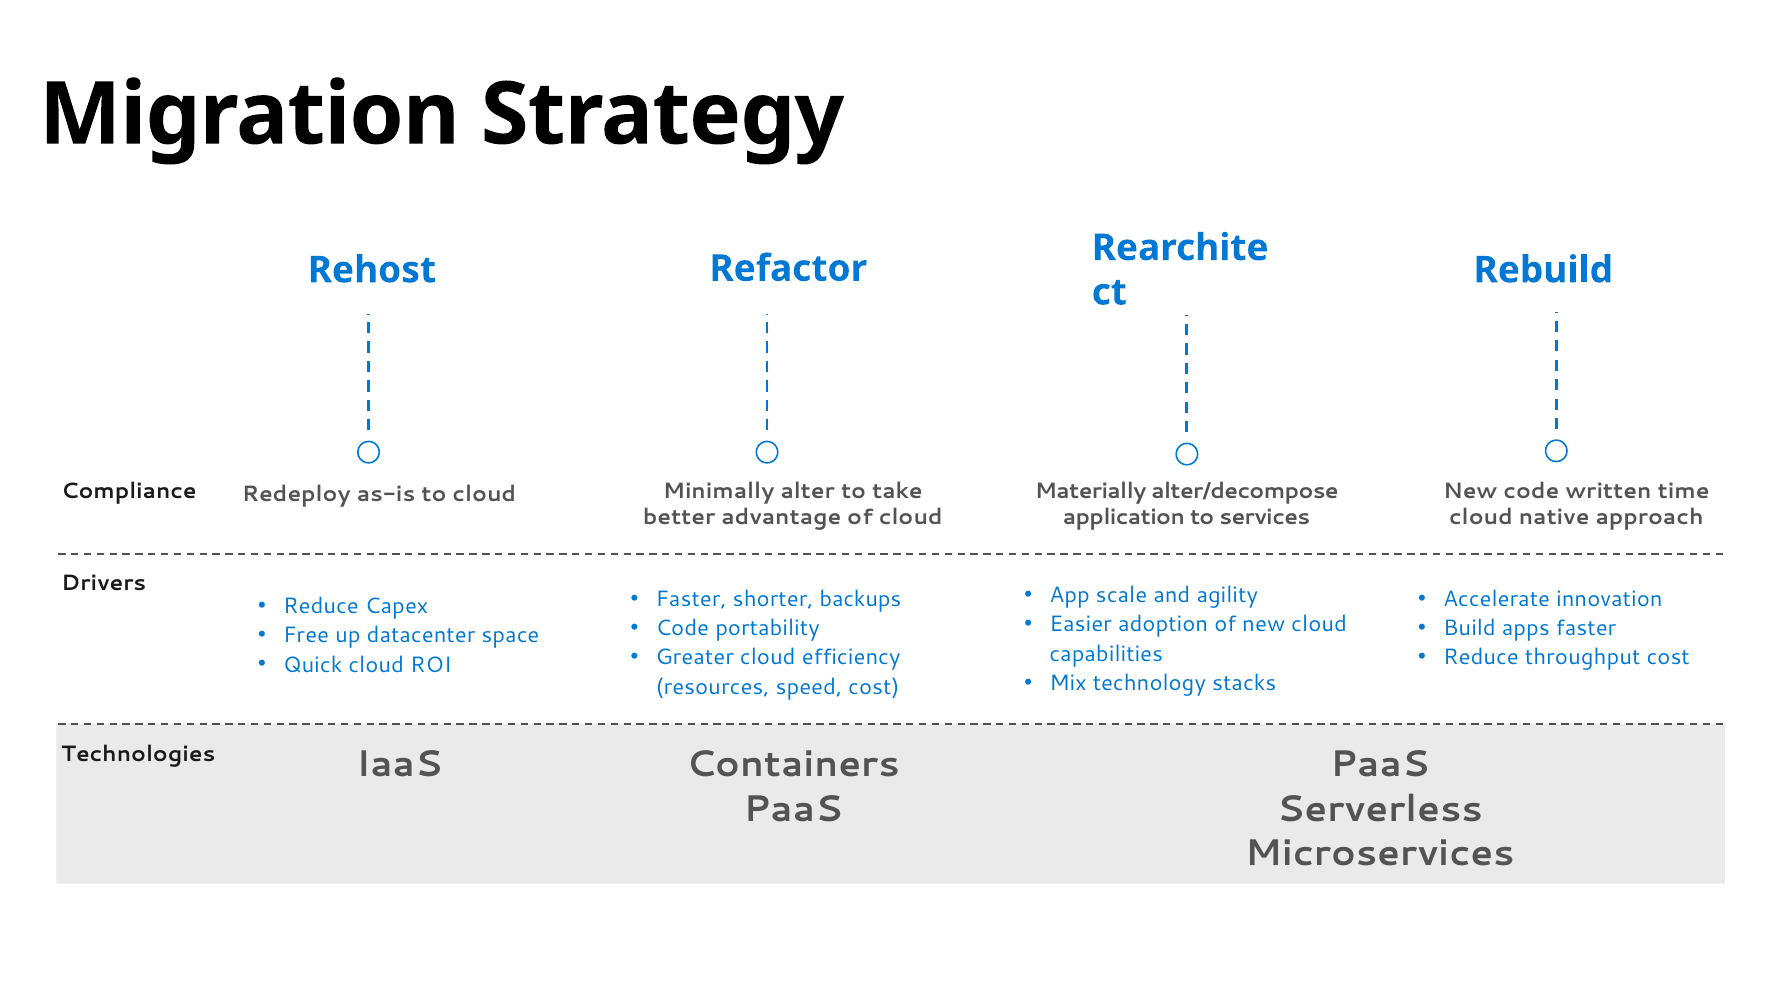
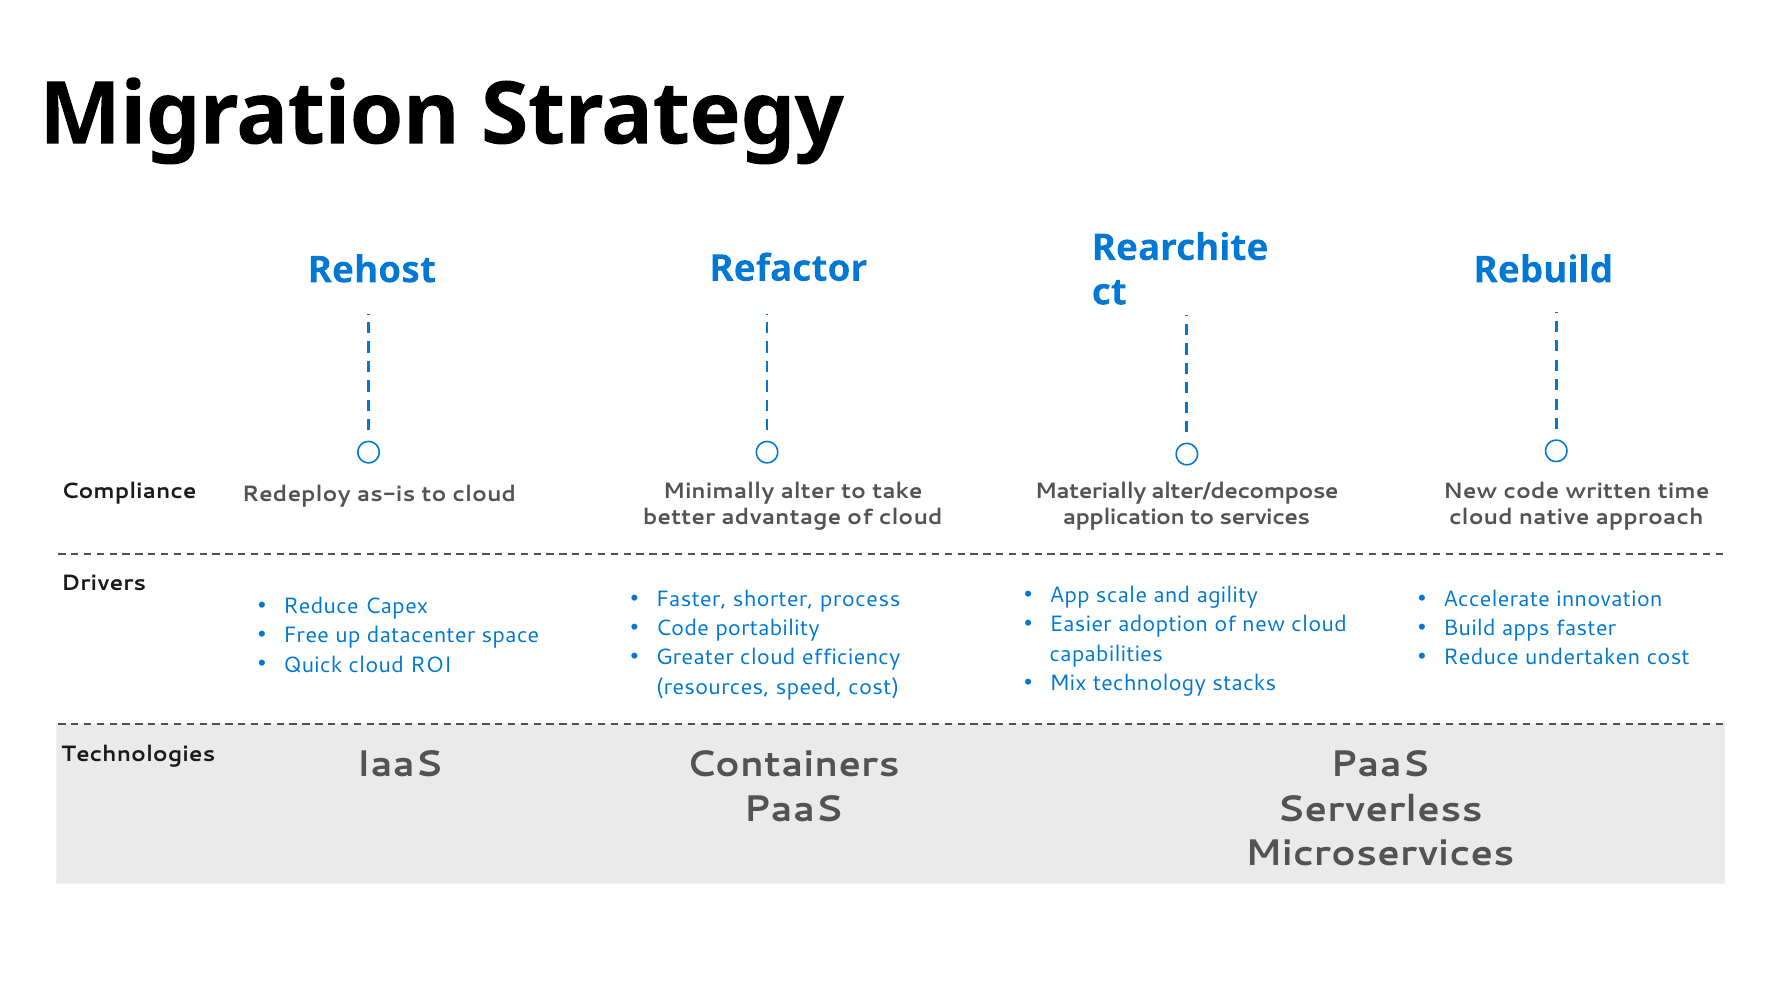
backups: backups -> process
throughput: throughput -> undertaken
